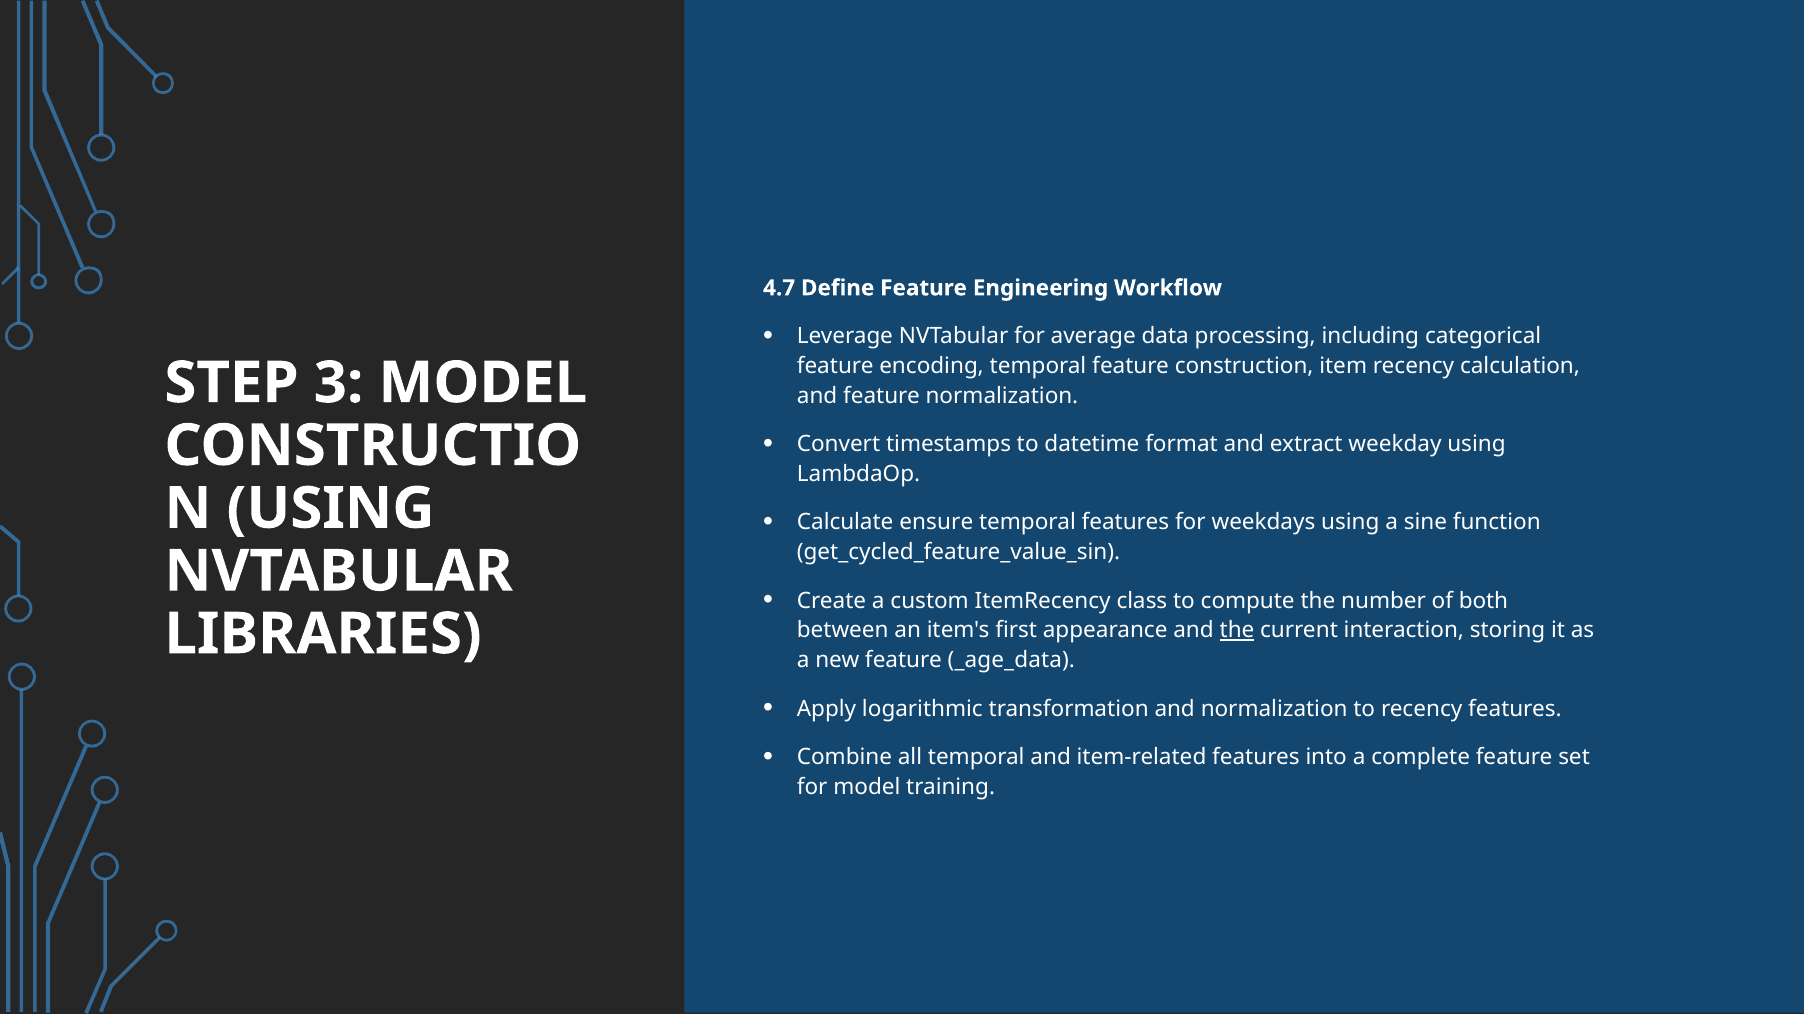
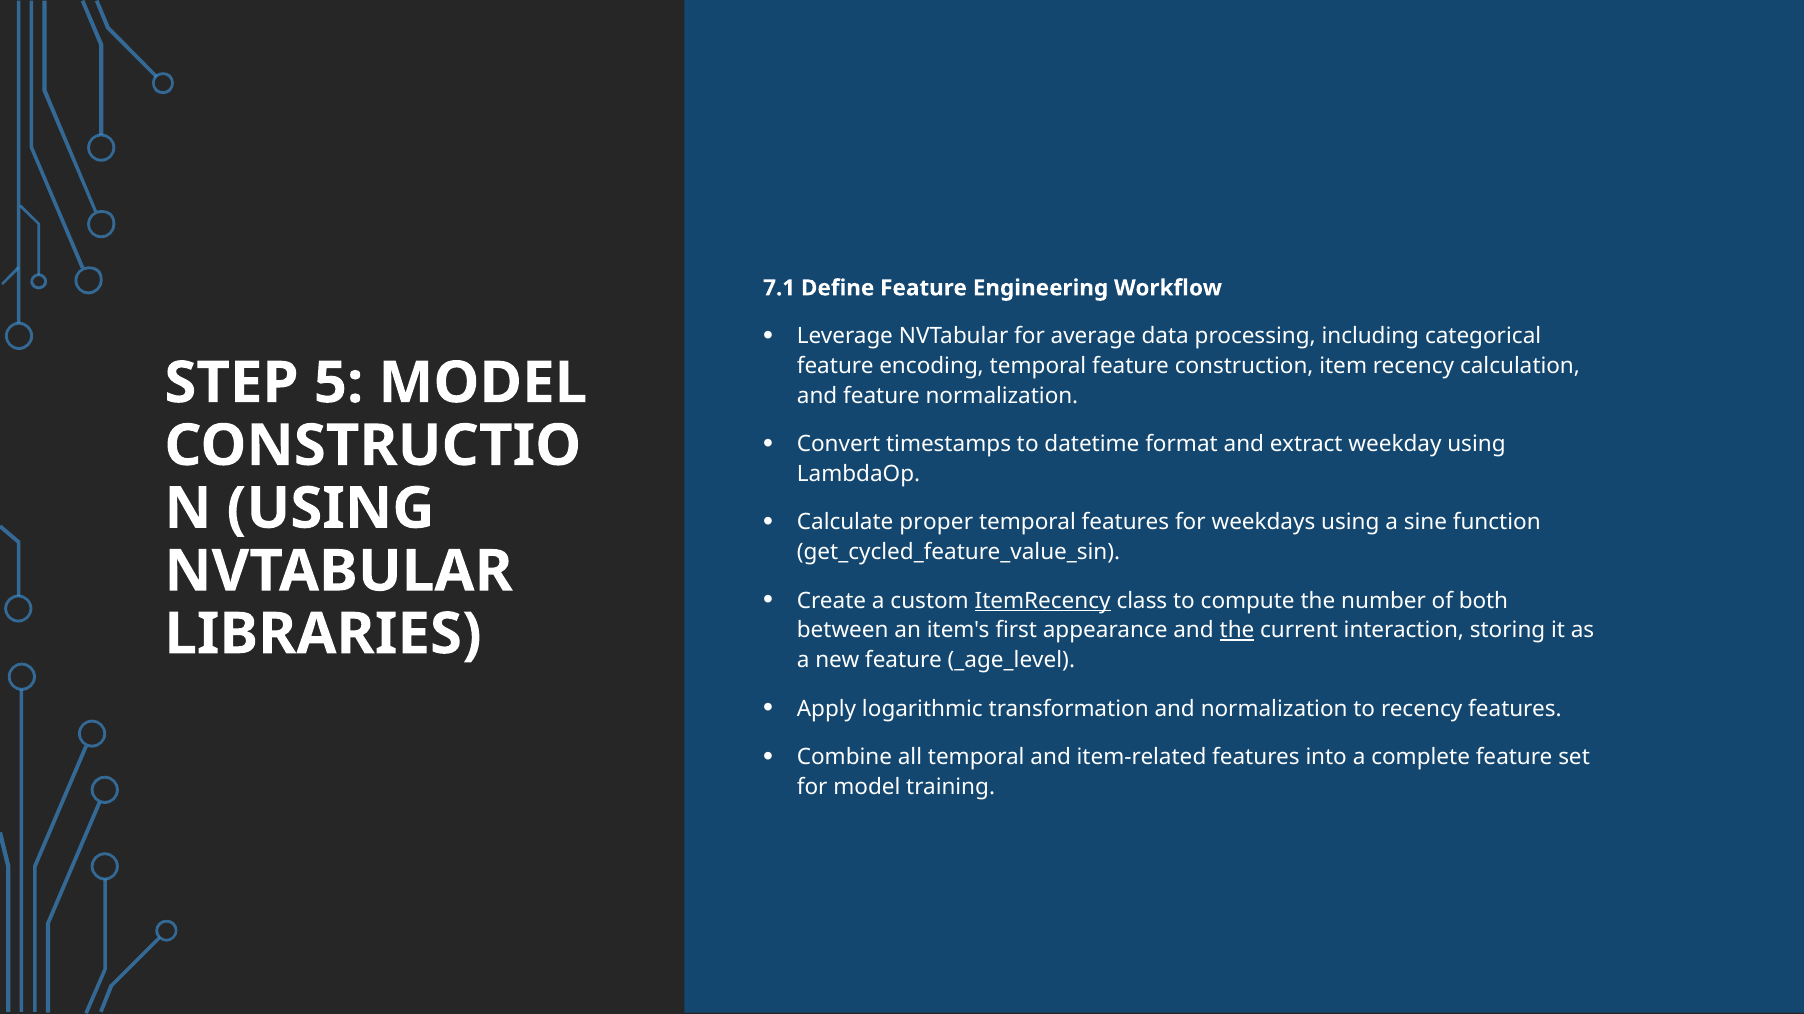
4.7: 4.7 -> 7.1
3: 3 -> 5
ensure: ensure -> proper
ItemRecency underline: none -> present
_age_data: _age_data -> _age_level
